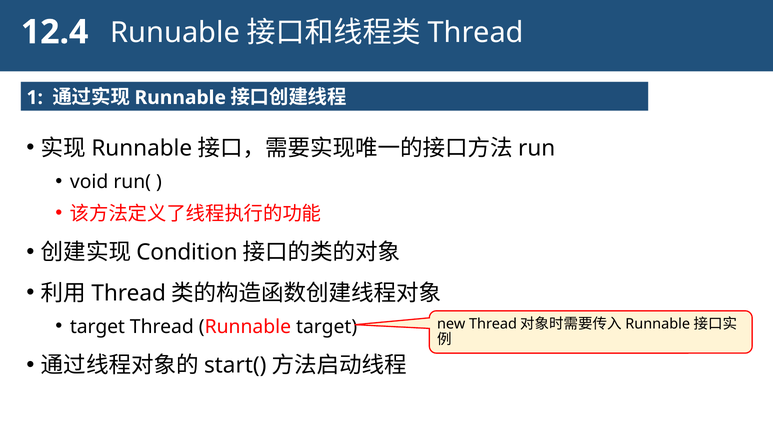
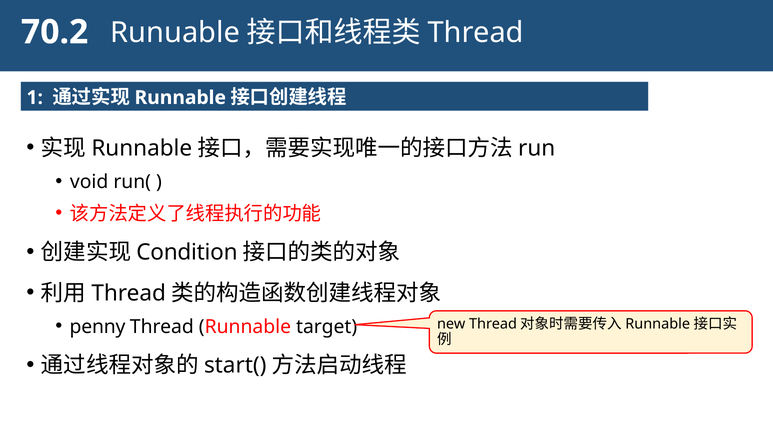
12.4: 12.4 -> 70.2
target at (97, 326): target -> penny
